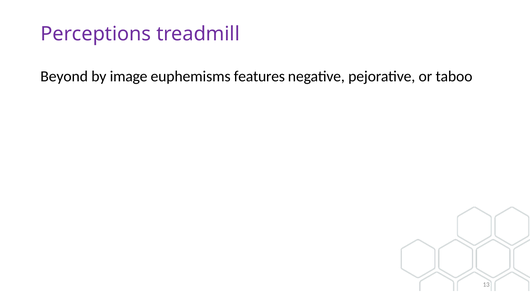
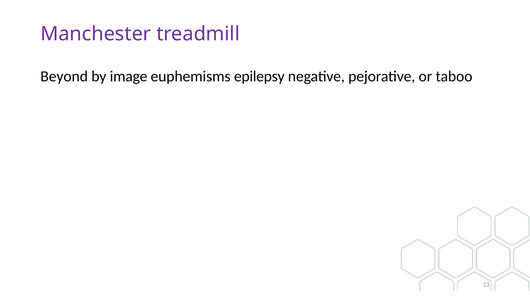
Perceptions: Perceptions -> Manchester
features: features -> epilepsy
